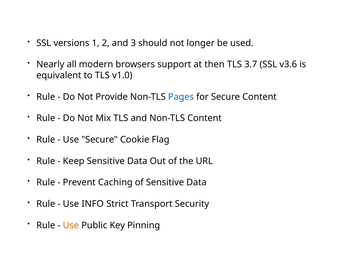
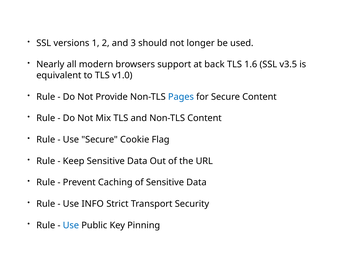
then: then -> back
3.7: 3.7 -> 1.6
v3.6: v3.6 -> v3.5
Use at (71, 225) colour: orange -> blue
